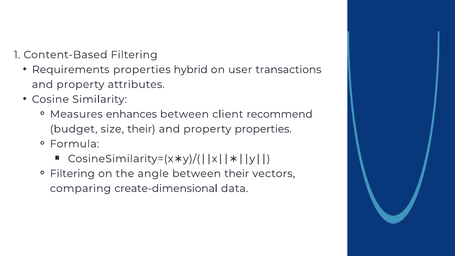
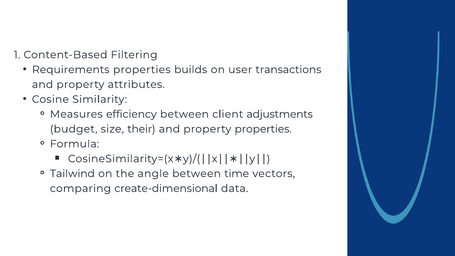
hybrid: hybrid -> builds
enhances: enhances -> efficiency
recommend: recommend -> adjustments
Filtering at (72, 174): Filtering -> Tailwind
between their: their -> time
